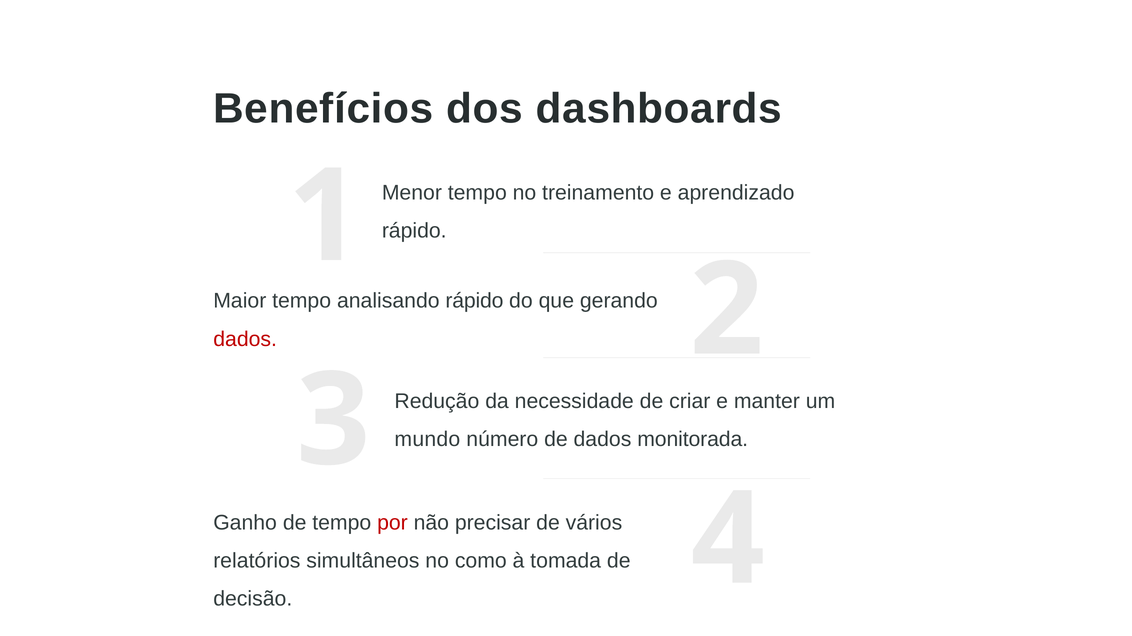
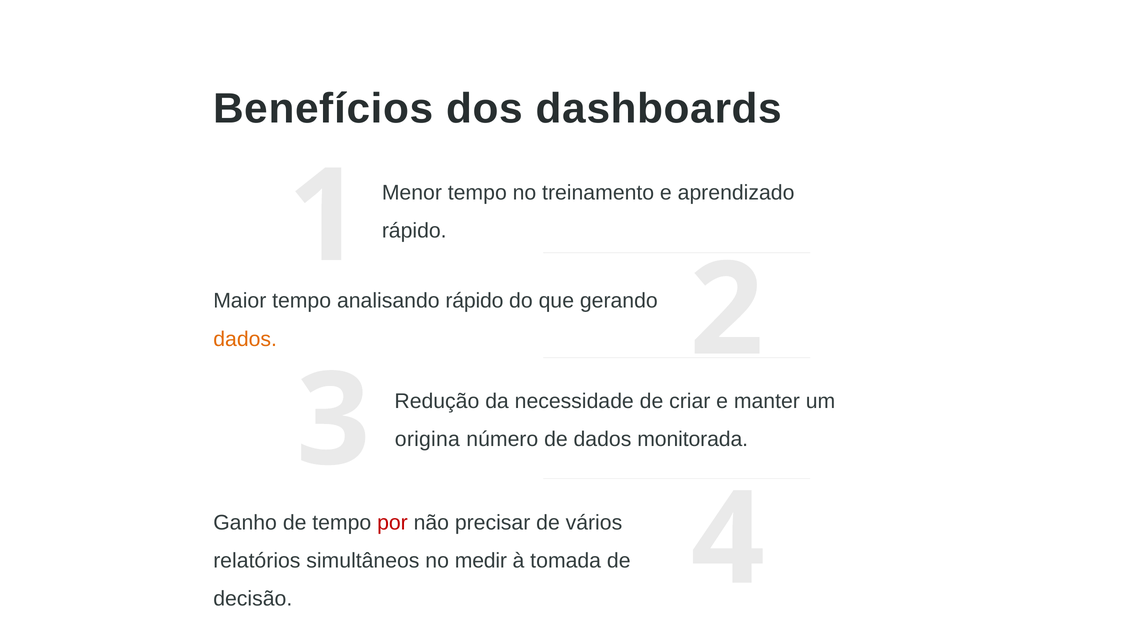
dados at (245, 340) colour: red -> orange
mundo: mundo -> origina
como: como -> medir
